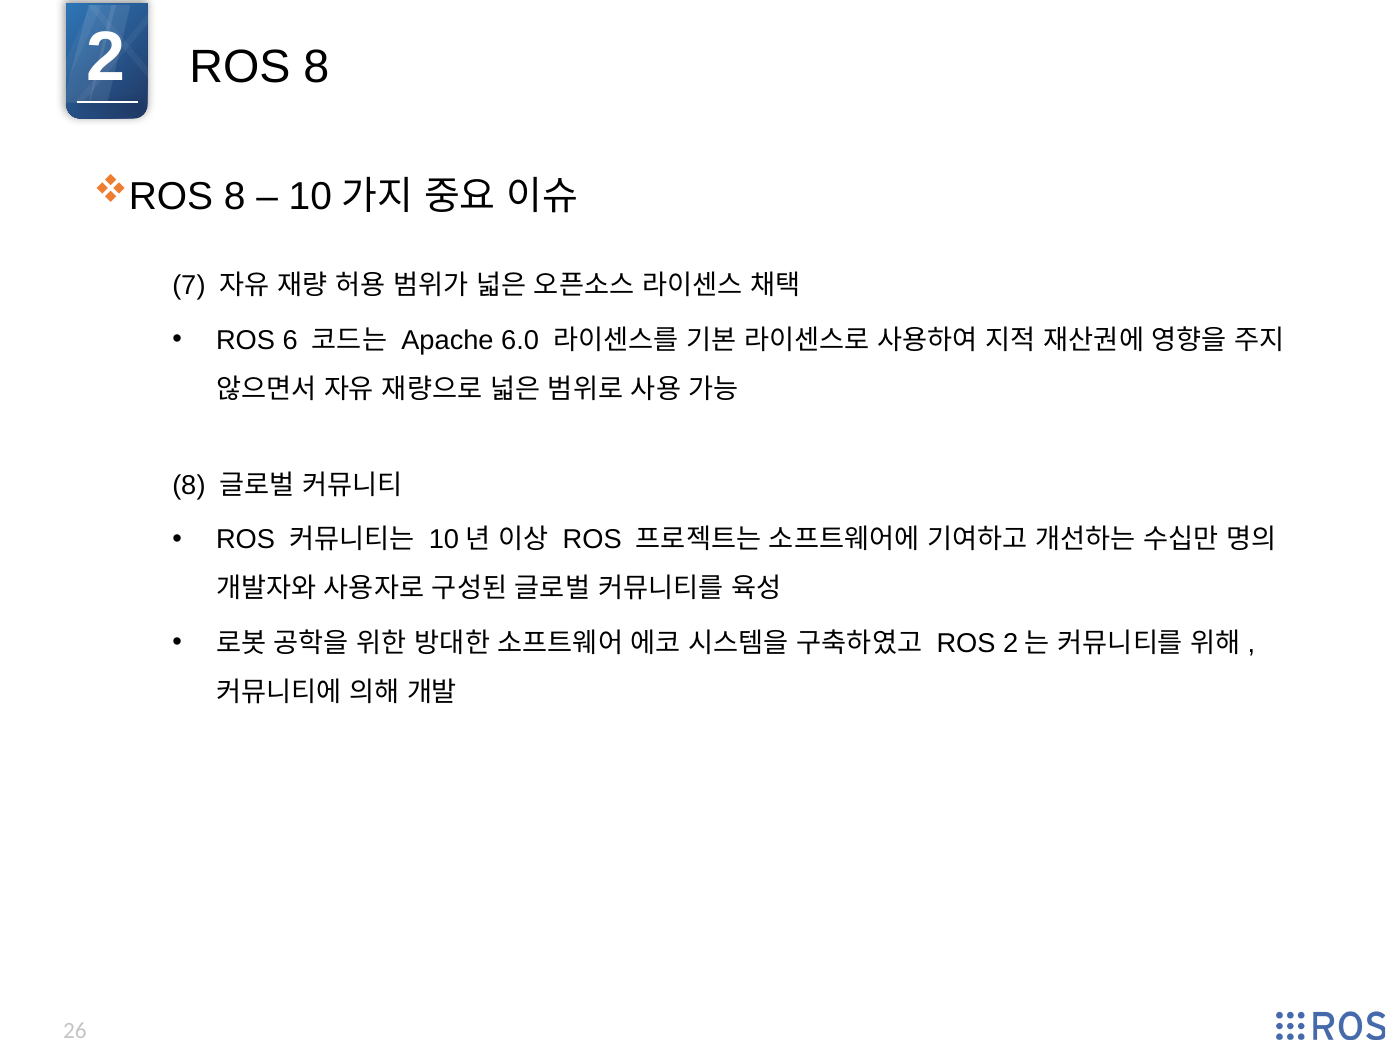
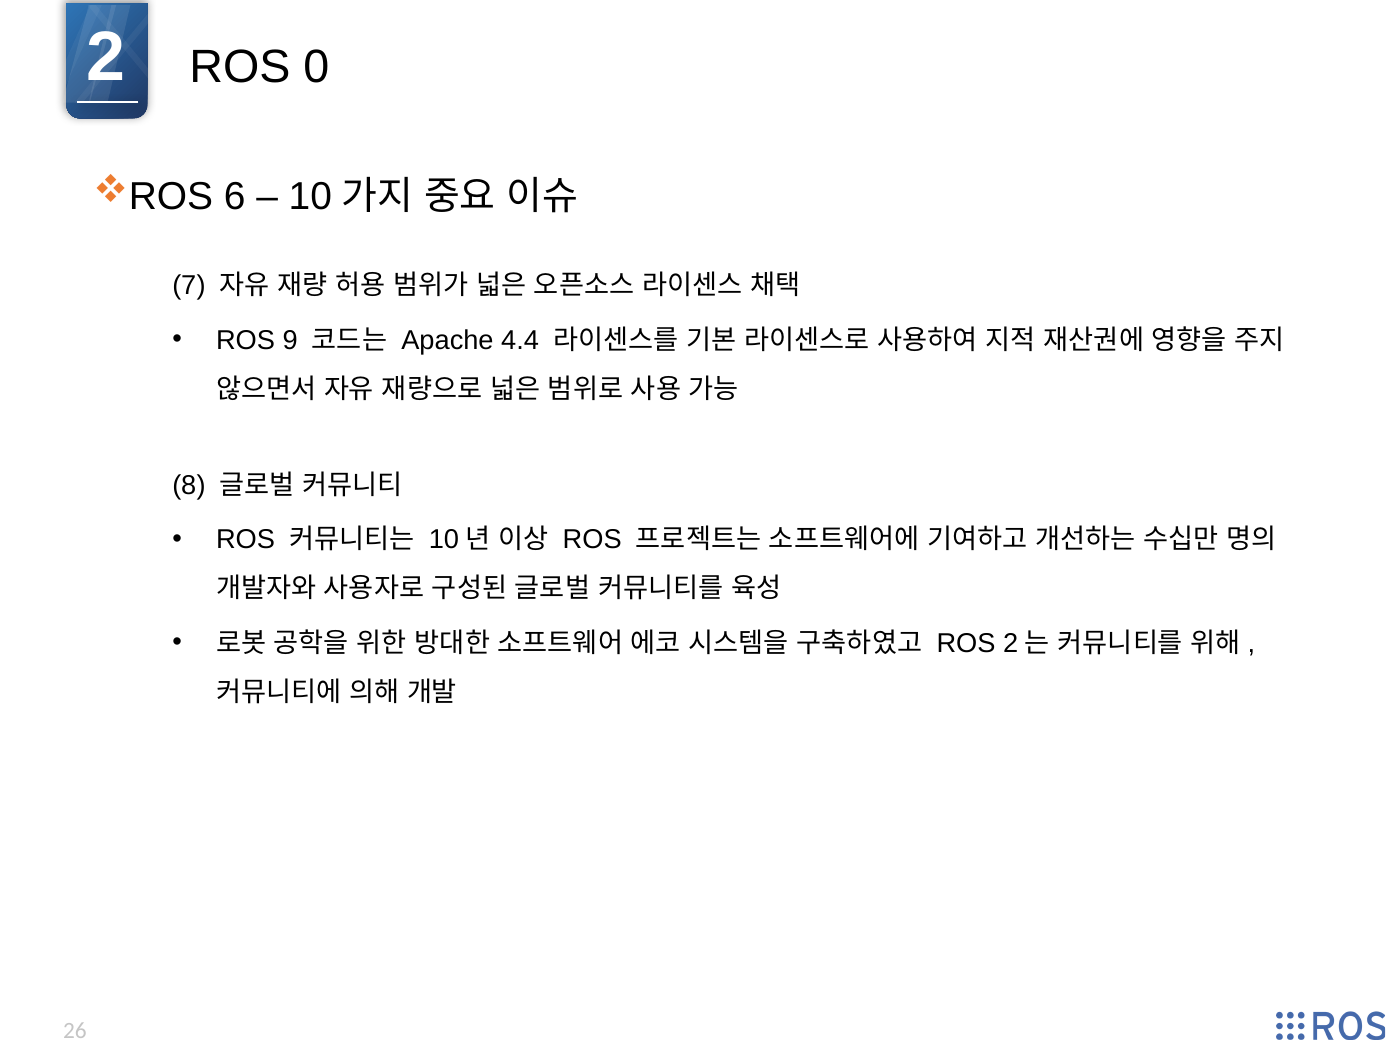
ROS 8: 8 -> 0
8 at (235, 196): 8 -> 6
6: 6 -> 9
6.0: 6.0 -> 4.4
